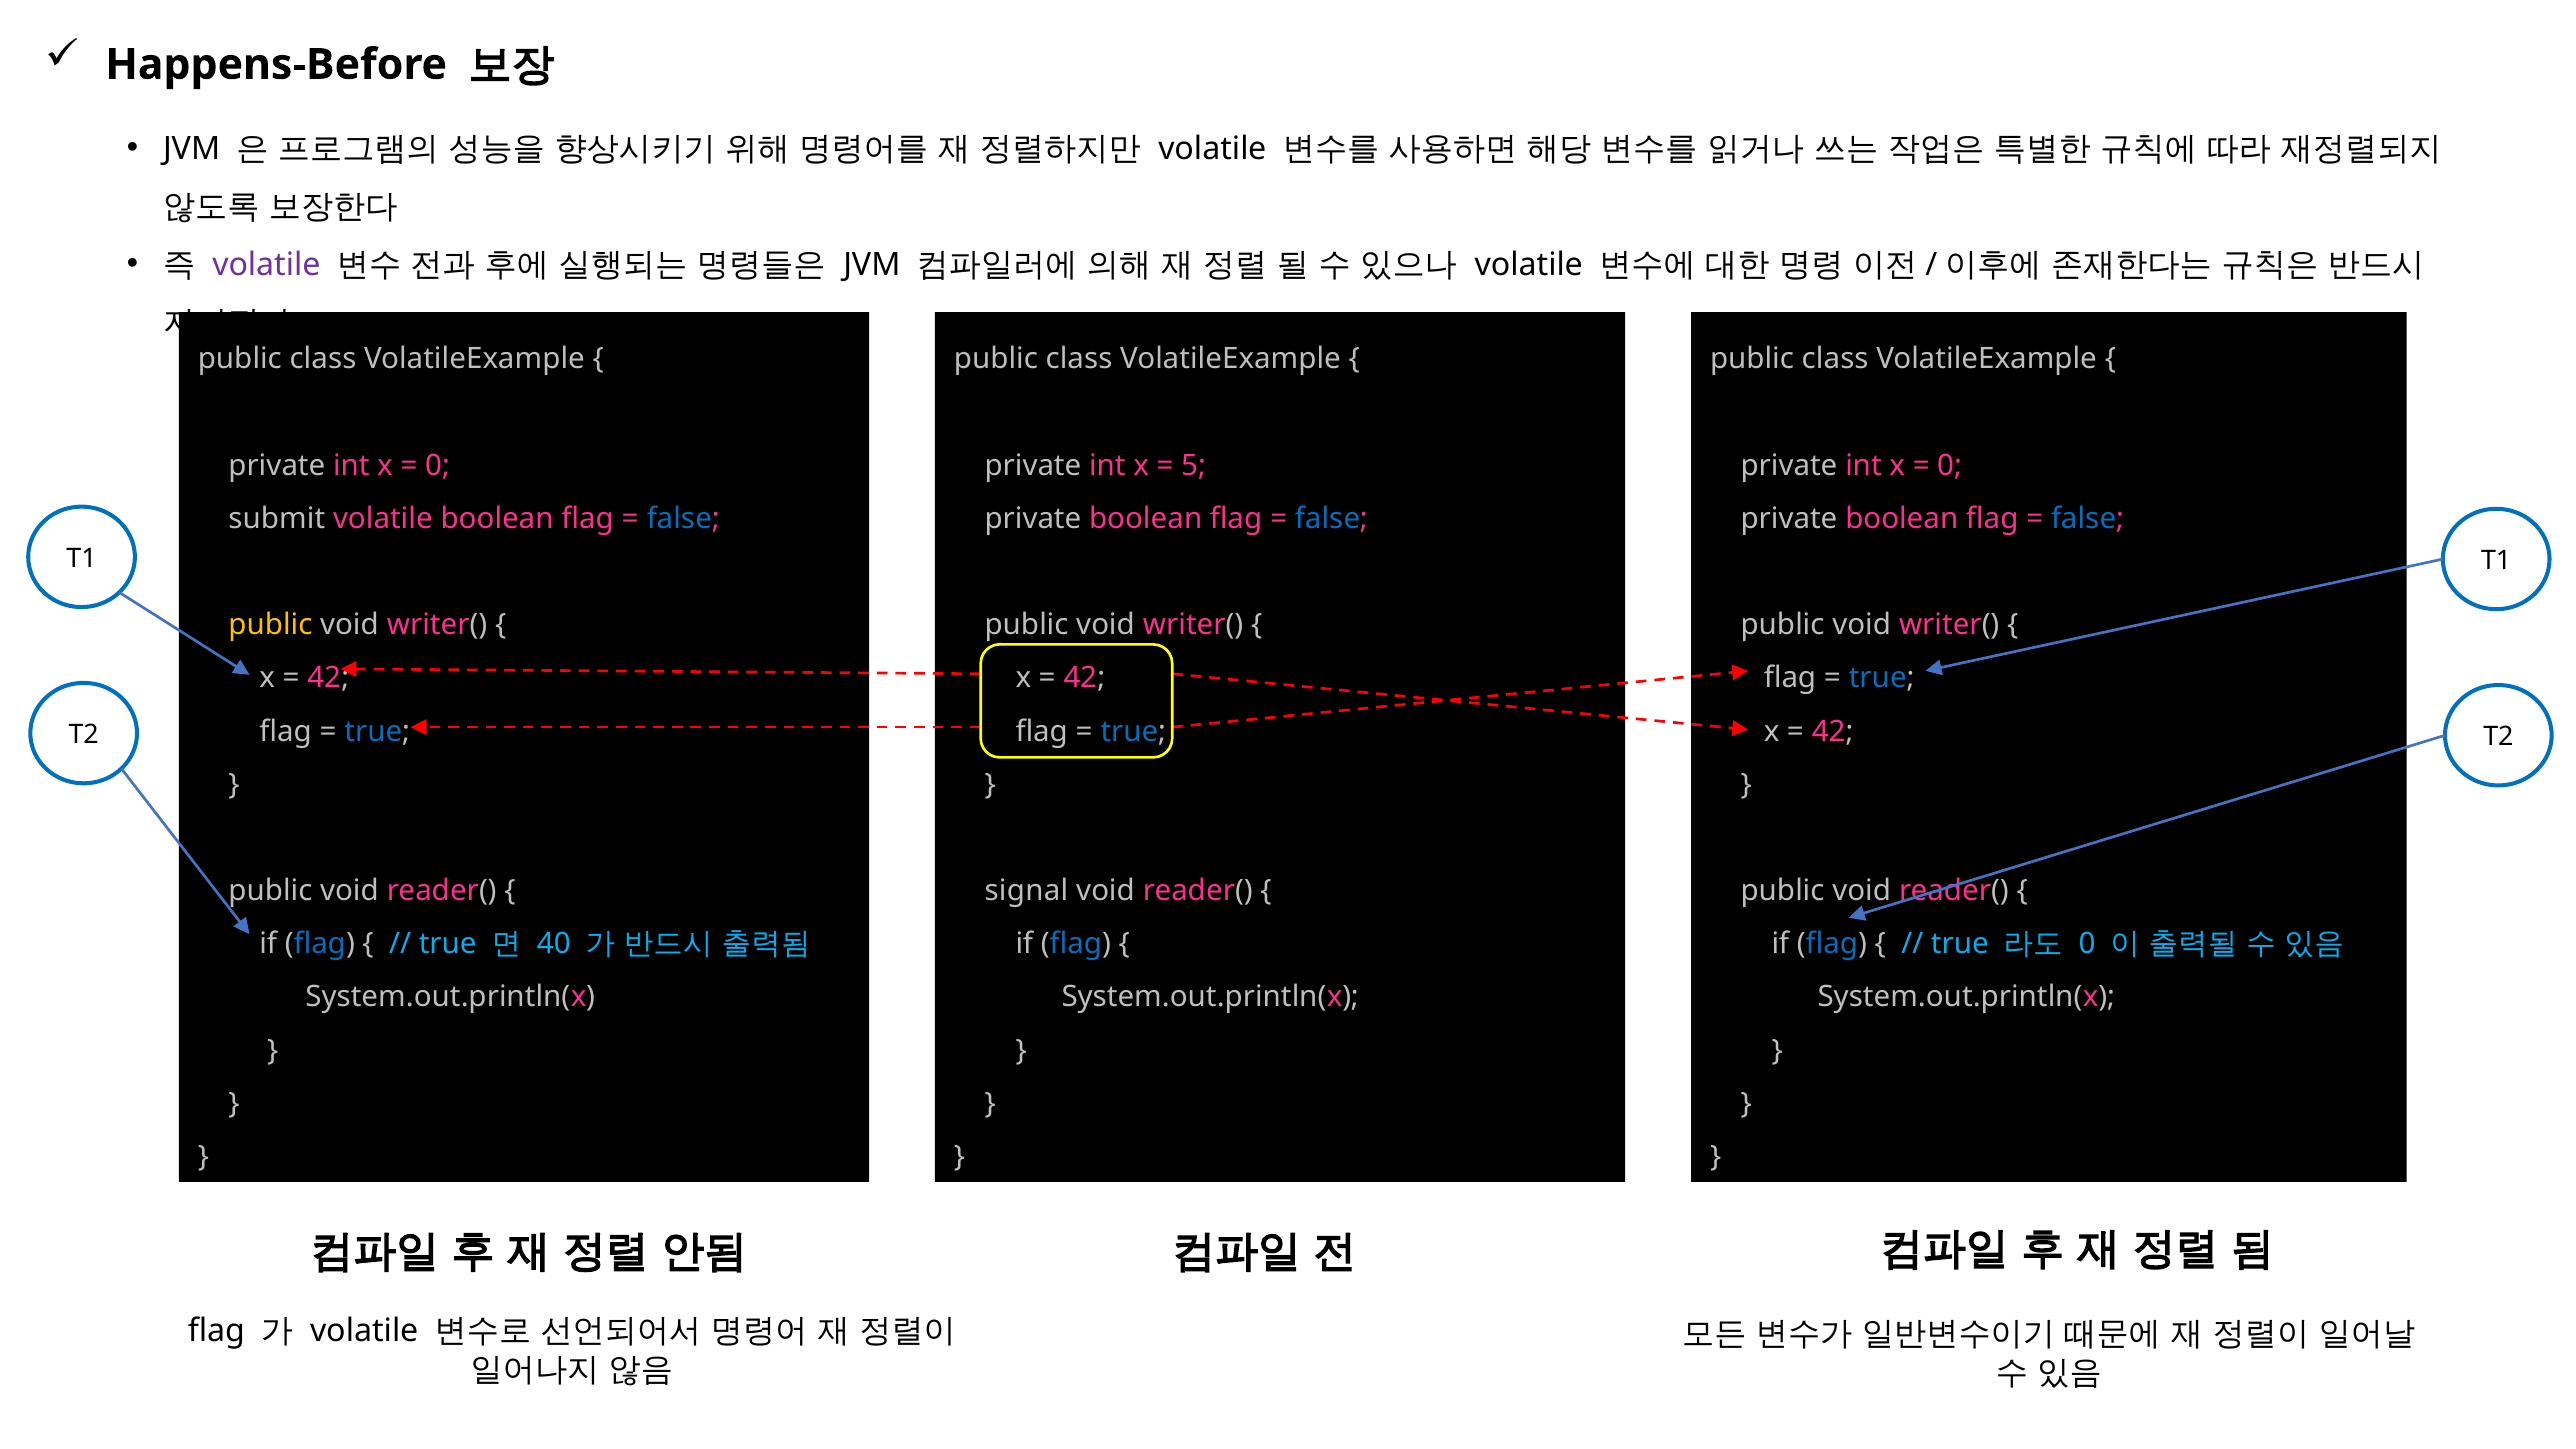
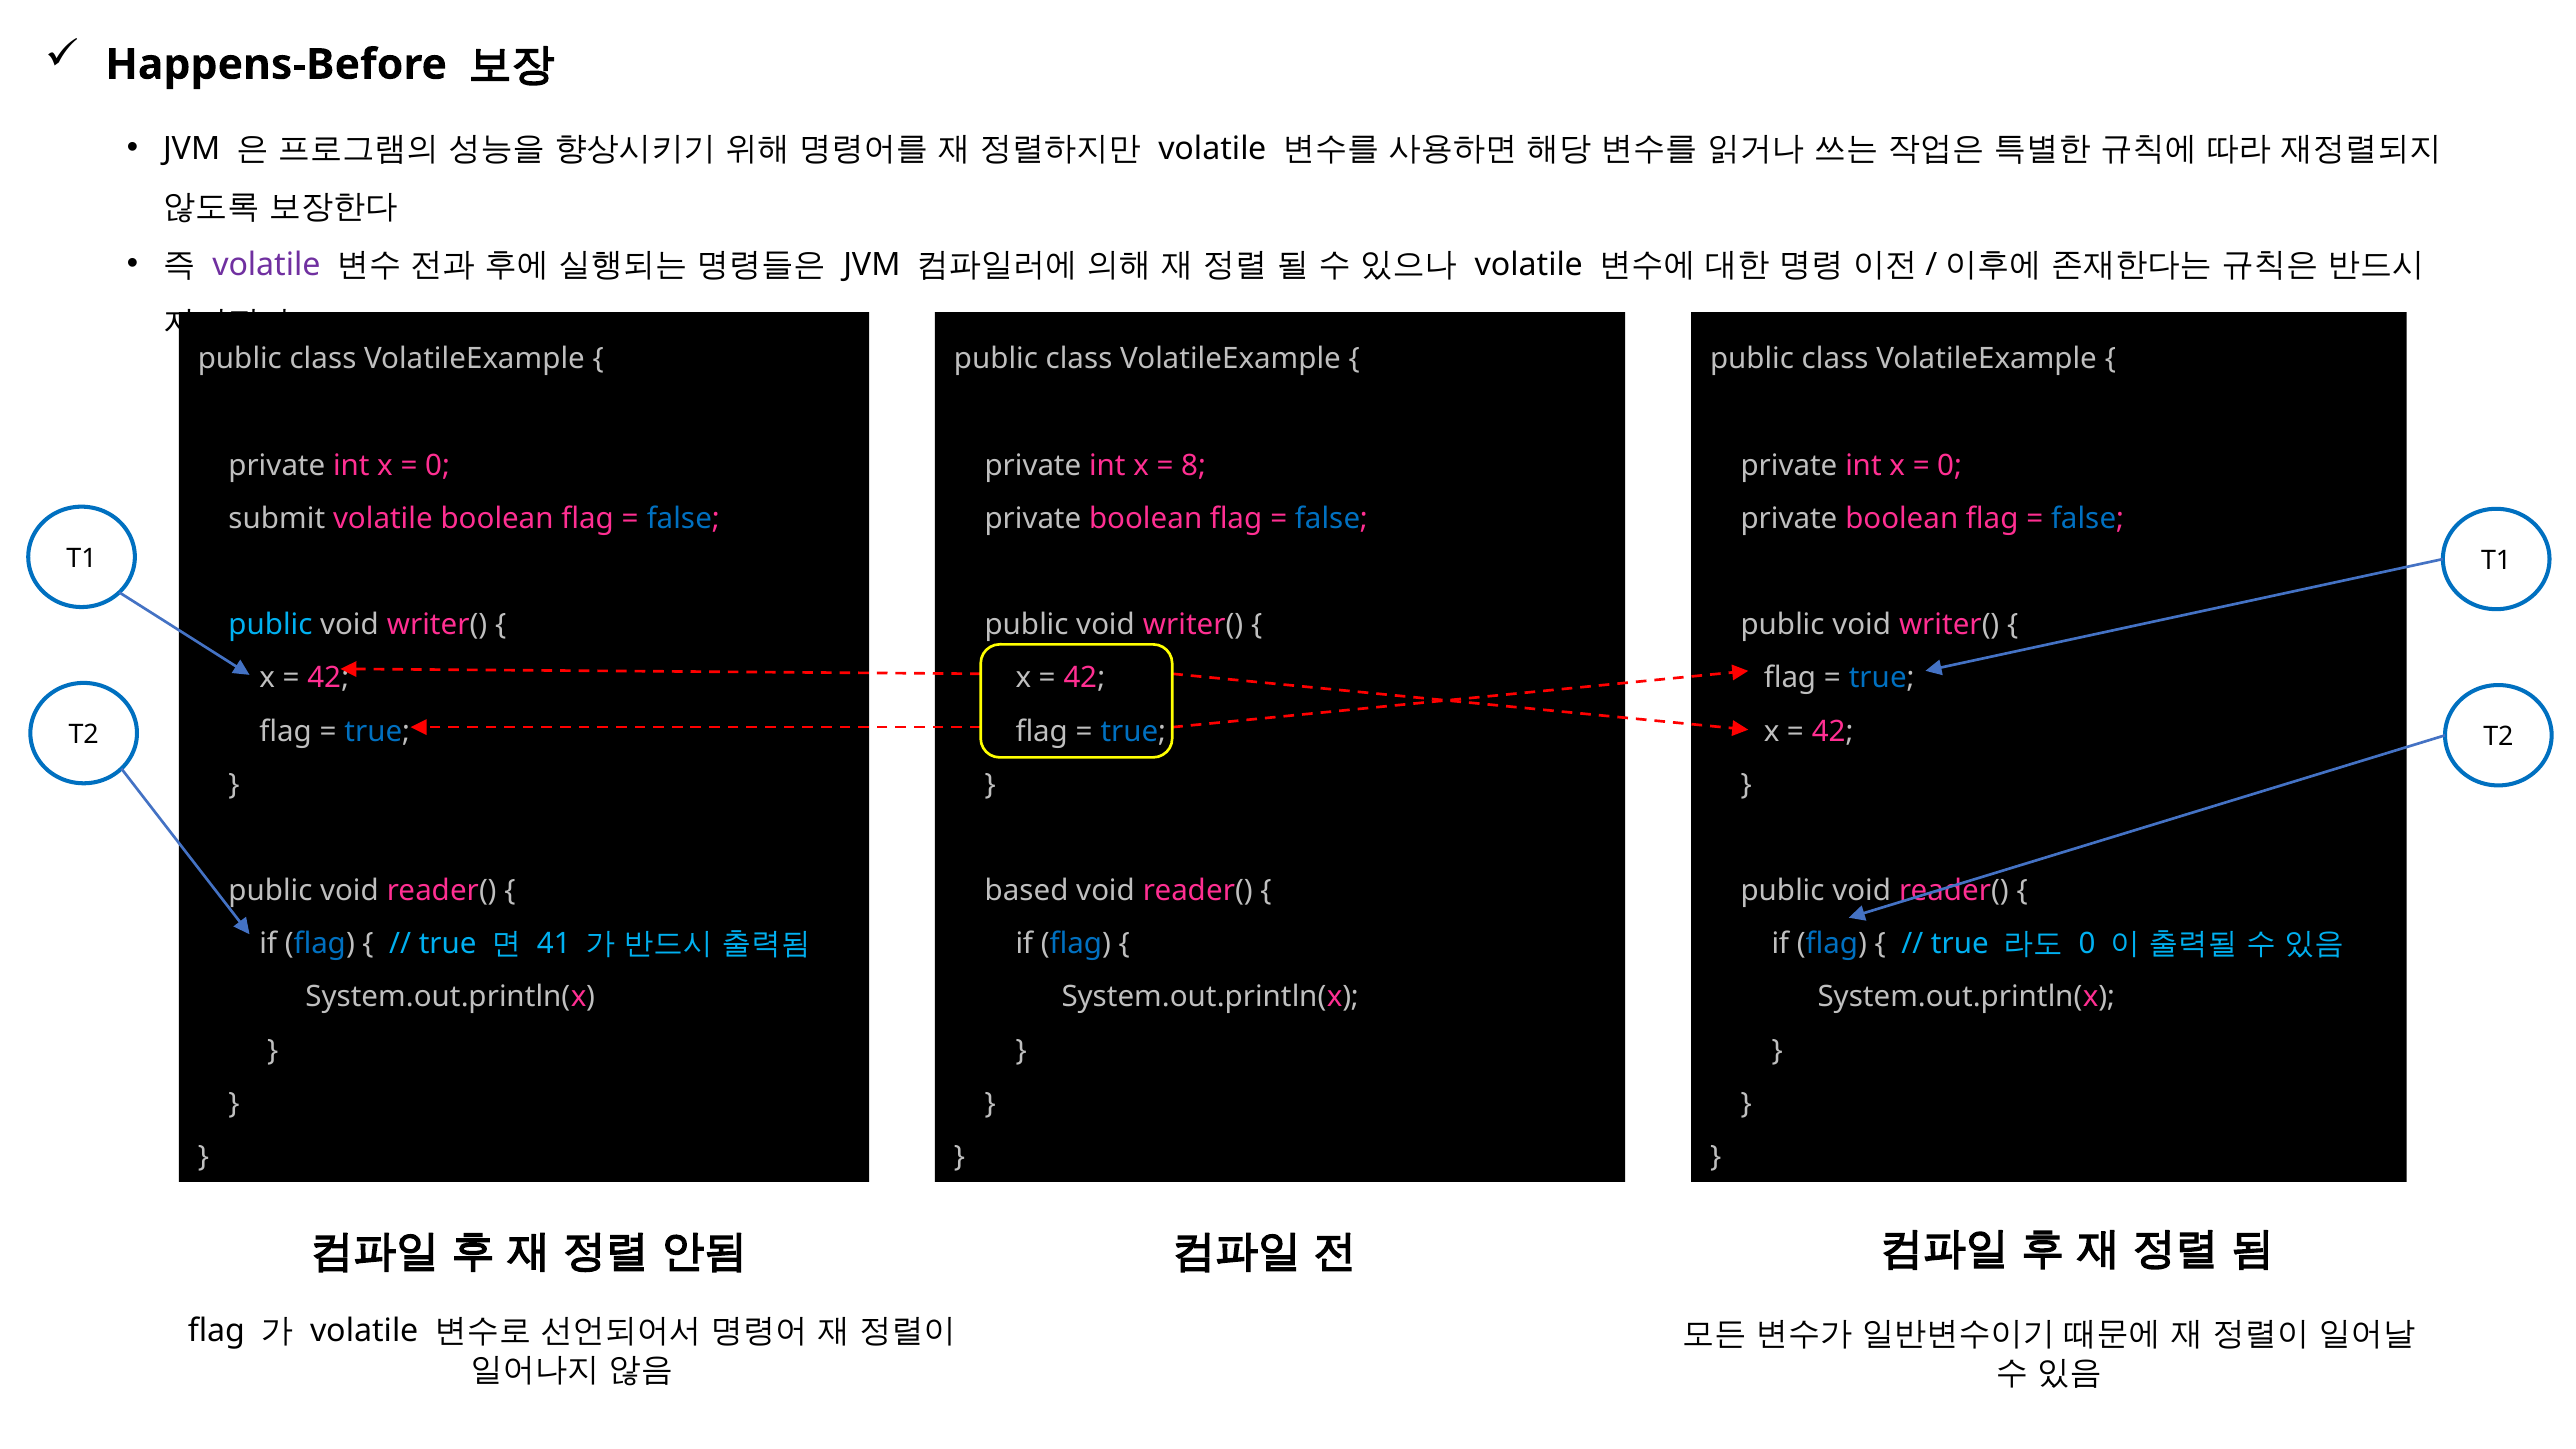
5: 5 -> 8
public at (270, 625) colour: yellow -> light blue
signal: signal -> based
40: 40 -> 41
